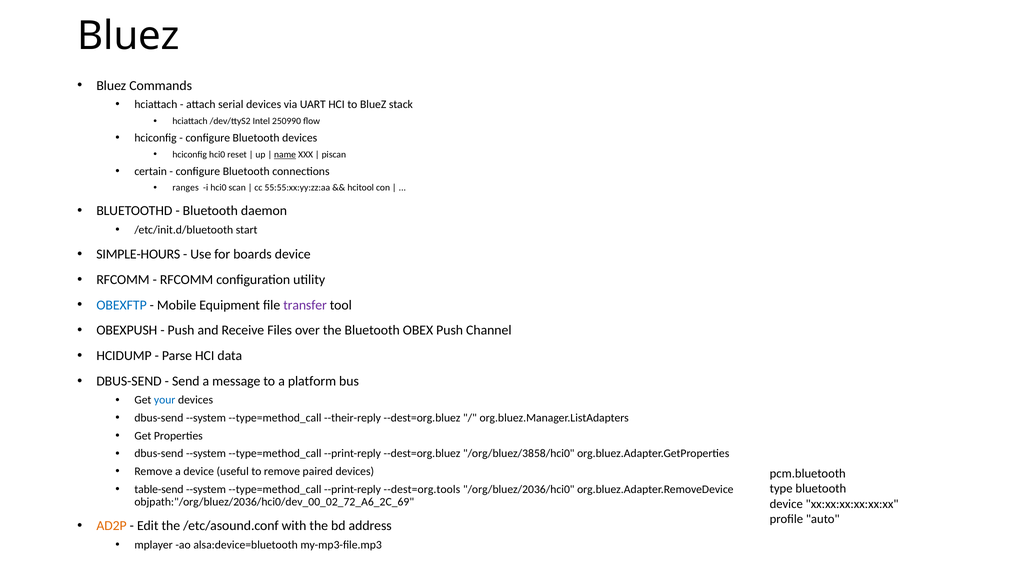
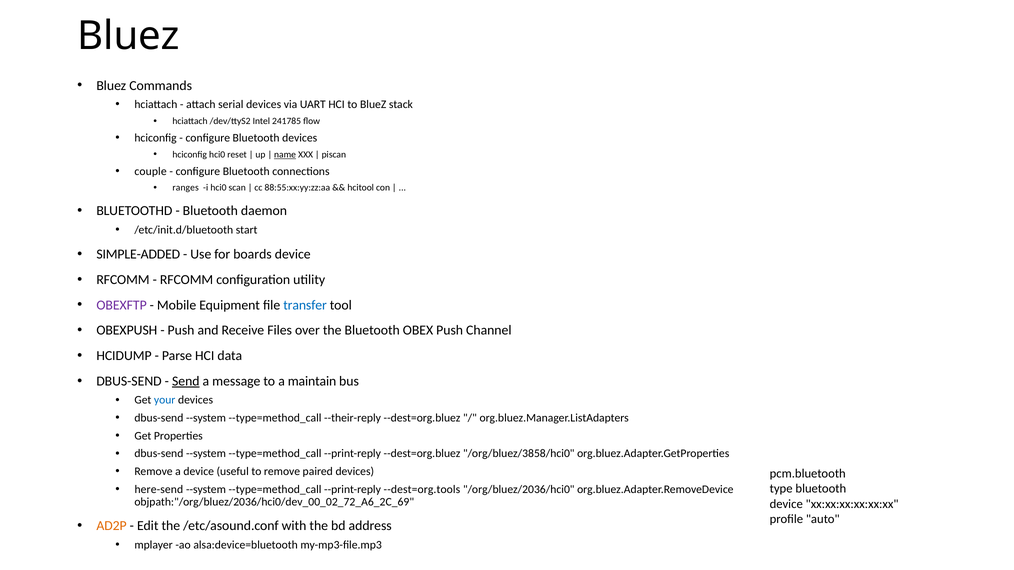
250990: 250990 -> 241785
certain: certain -> couple
55:55:xx:yy:zz:aa: 55:55:xx:yy:zz:aa -> 88:55:xx:yy:zz:aa
SIMPLE-HOURS: SIMPLE-HOURS -> SIMPLE-ADDED
OBEXFTP colour: blue -> purple
transfer colour: purple -> blue
Send underline: none -> present
platform: platform -> maintain
table-send: table-send -> here-send
